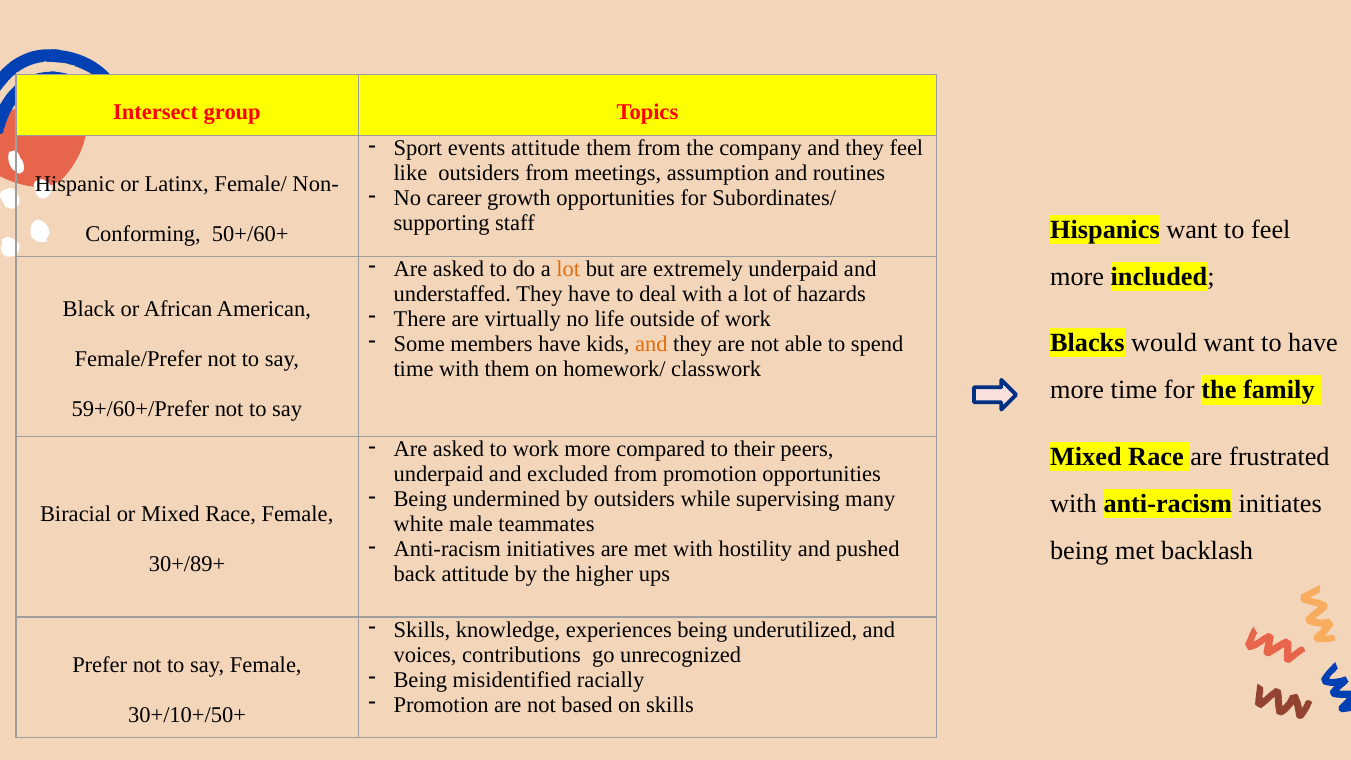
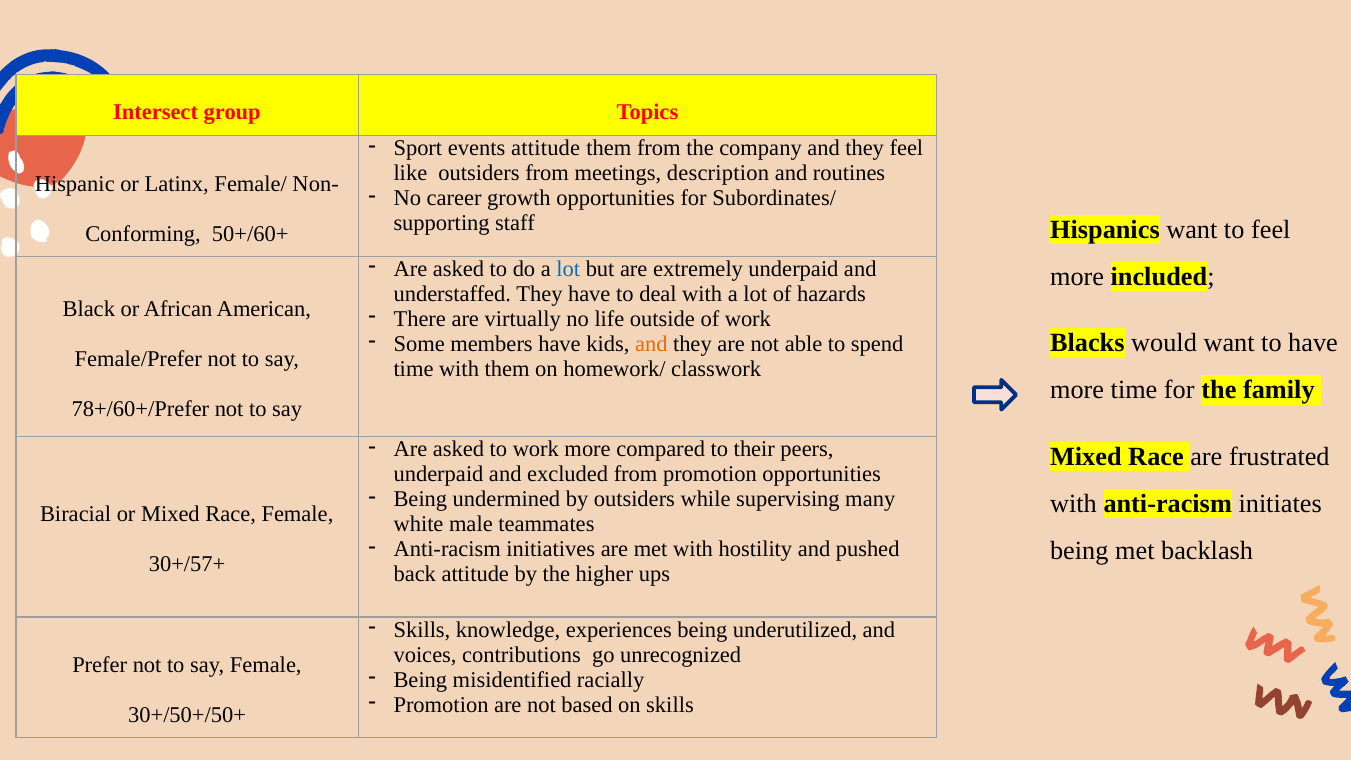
assumption: assumption -> description
lot at (568, 269) colour: orange -> blue
59+/60+/Prefer: 59+/60+/Prefer -> 78+/60+/Prefer
30+/89+: 30+/89+ -> 30+/57+
30+/10+/50+: 30+/10+/50+ -> 30+/50+/50+
